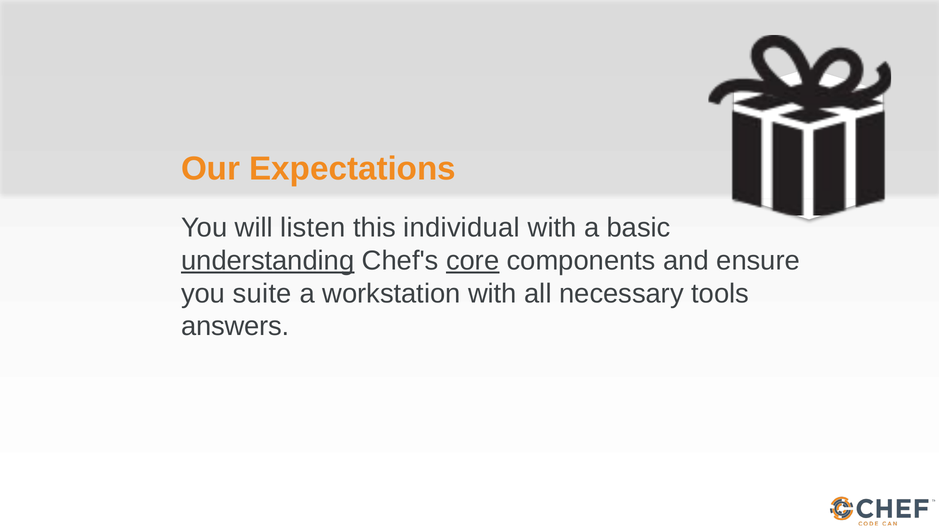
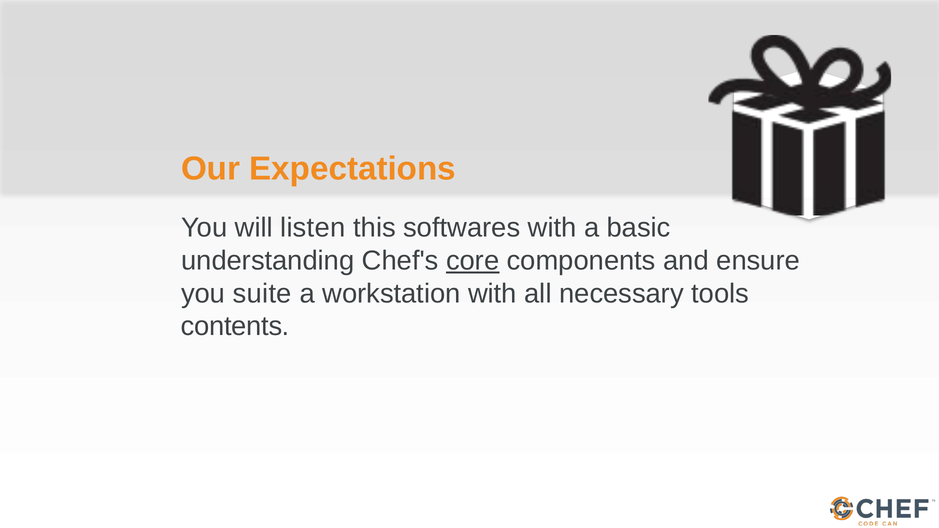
individual: individual -> softwares
understanding underline: present -> none
answers: answers -> contents
